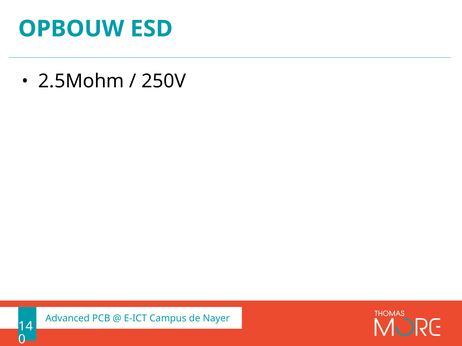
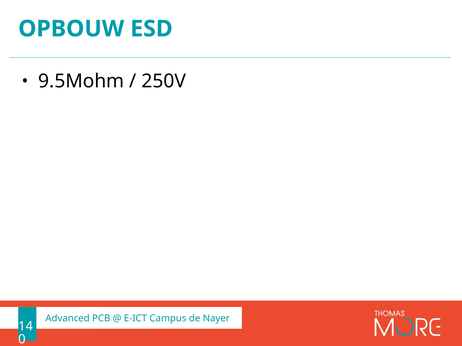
2.5Mohm: 2.5Mohm -> 9.5Mohm
